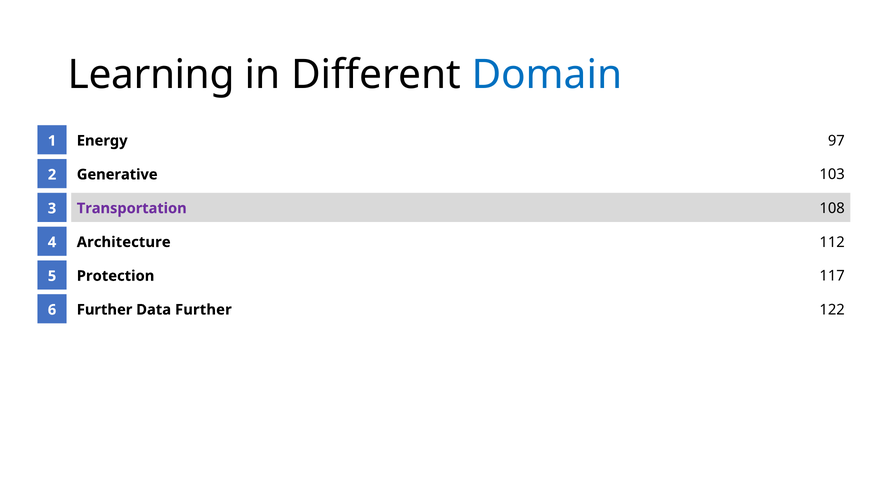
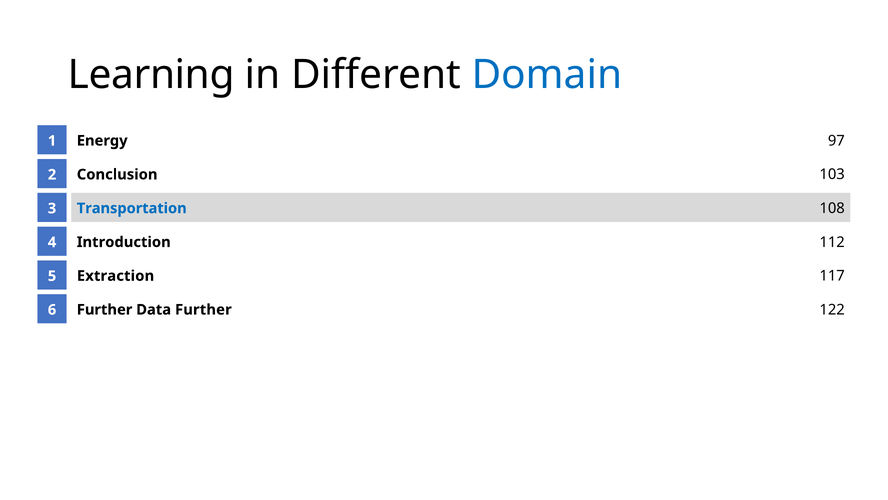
Generative: Generative -> Conclusion
Transportation colour: purple -> blue
Architecture: Architecture -> Introduction
Protection: Protection -> Extraction
